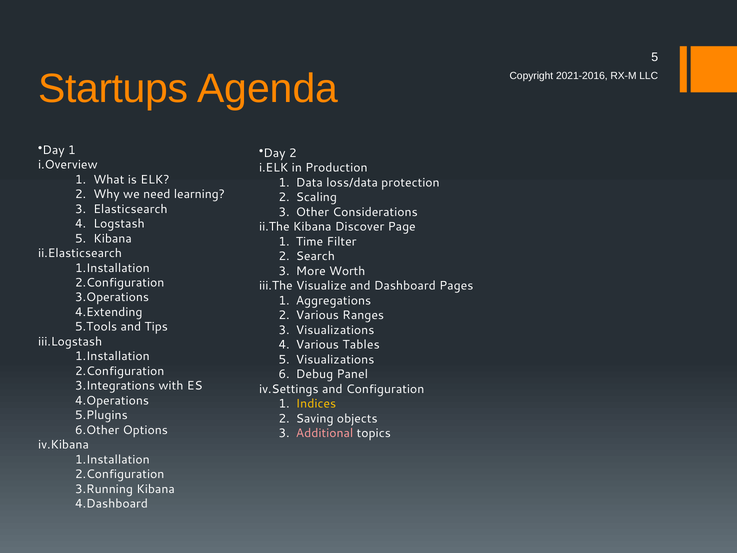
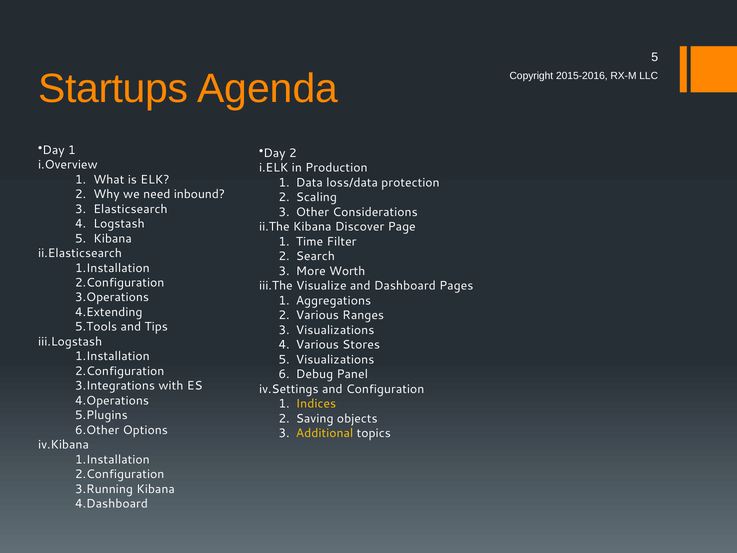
2021-2016: 2021-2016 -> 2015-2016
learning: learning -> inbound
Tables: Tables -> Stores
Additional colour: pink -> yellow
